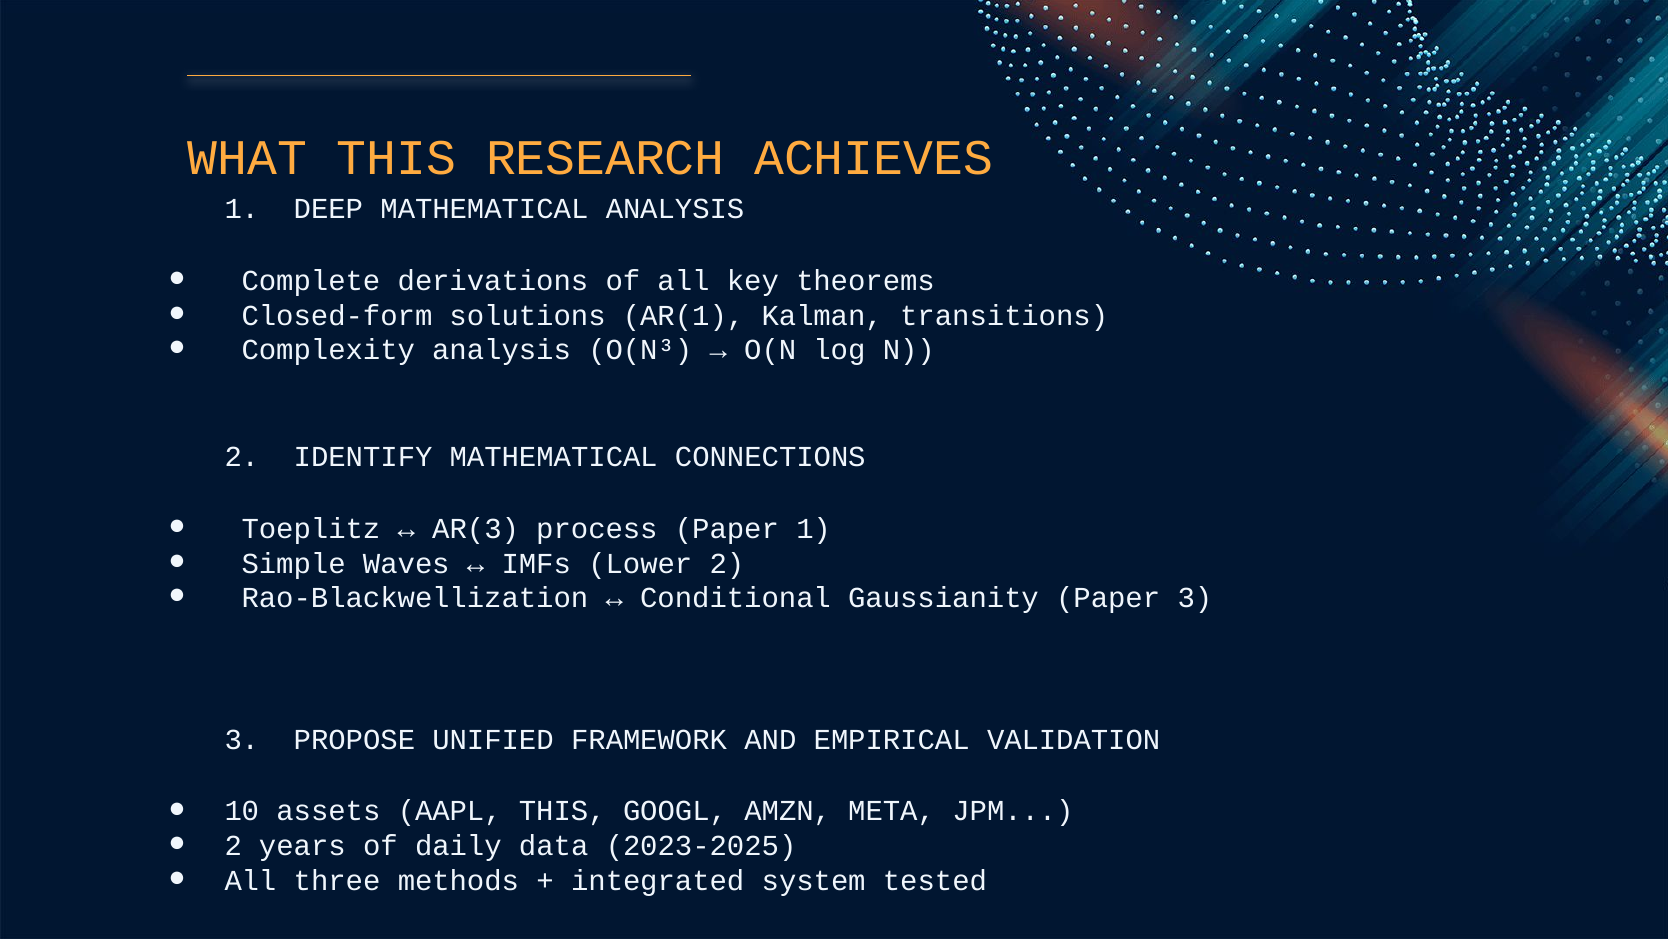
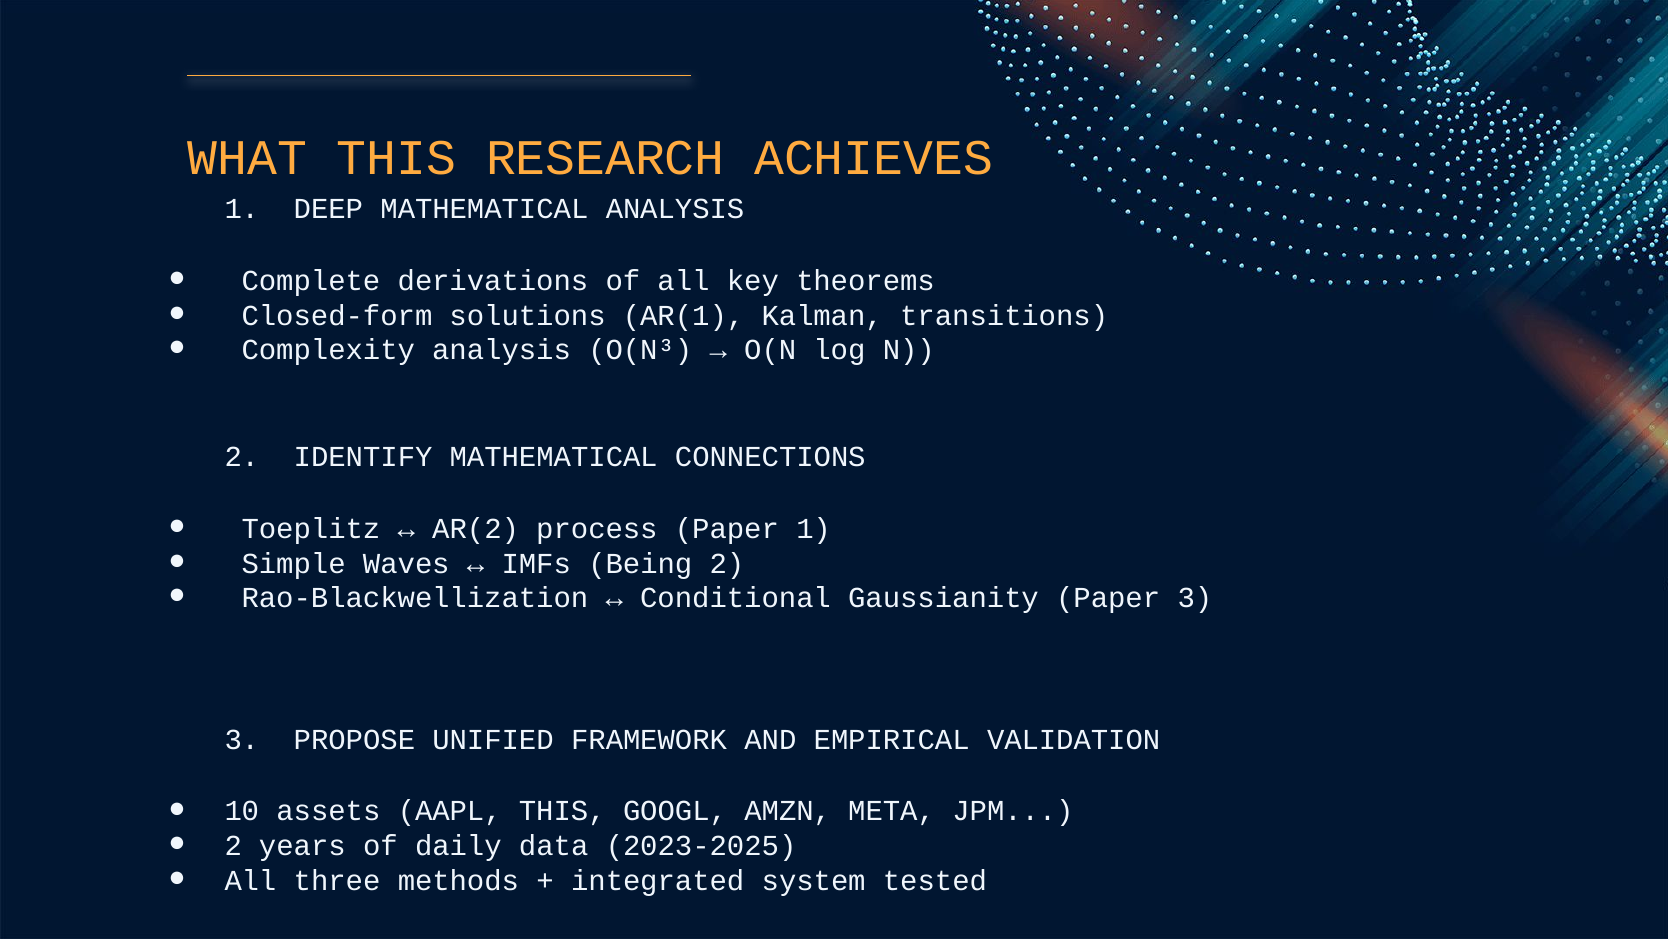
AR(3: AR(3 -> AR(2
Lower: Lower -> Being
